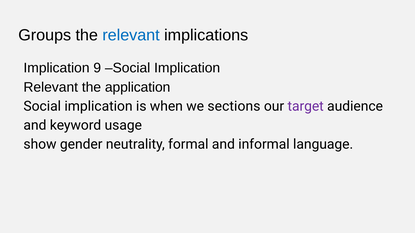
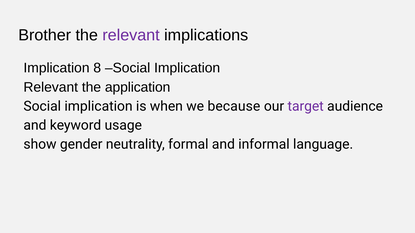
Groups: Groups -> Brother
relevant at (131, 35) colour: blue -> purple
9: 9 -> 8
sections: sections -> because
